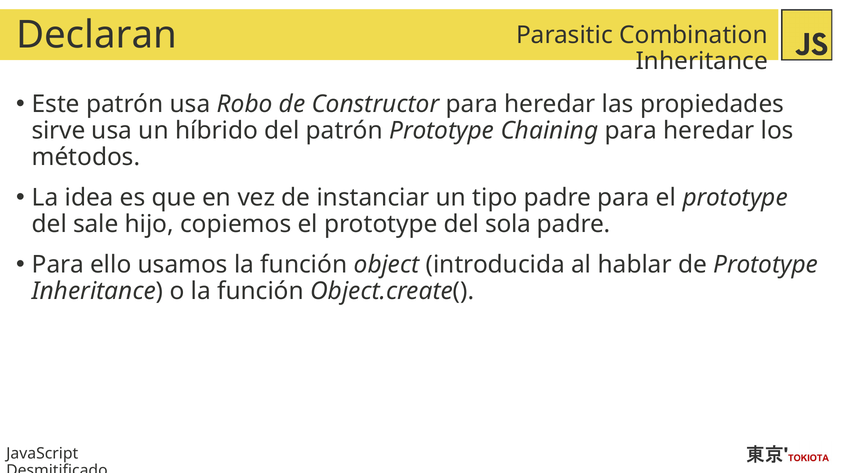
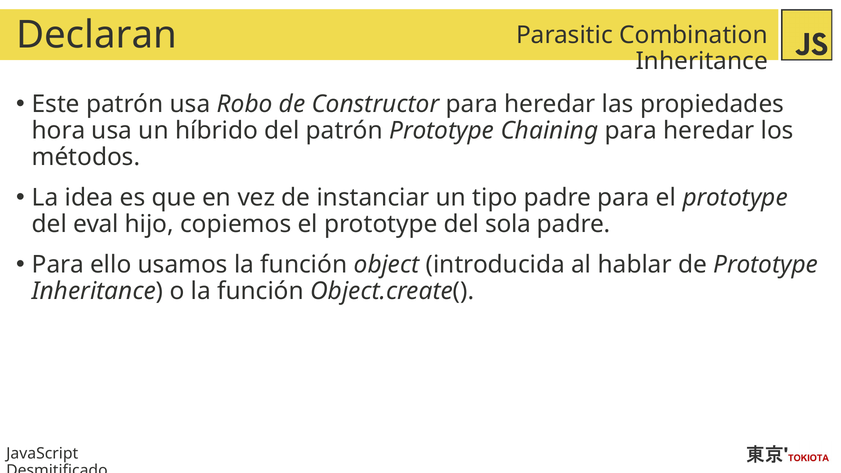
sirve: sirve -> hora
sale: sale -> eval
